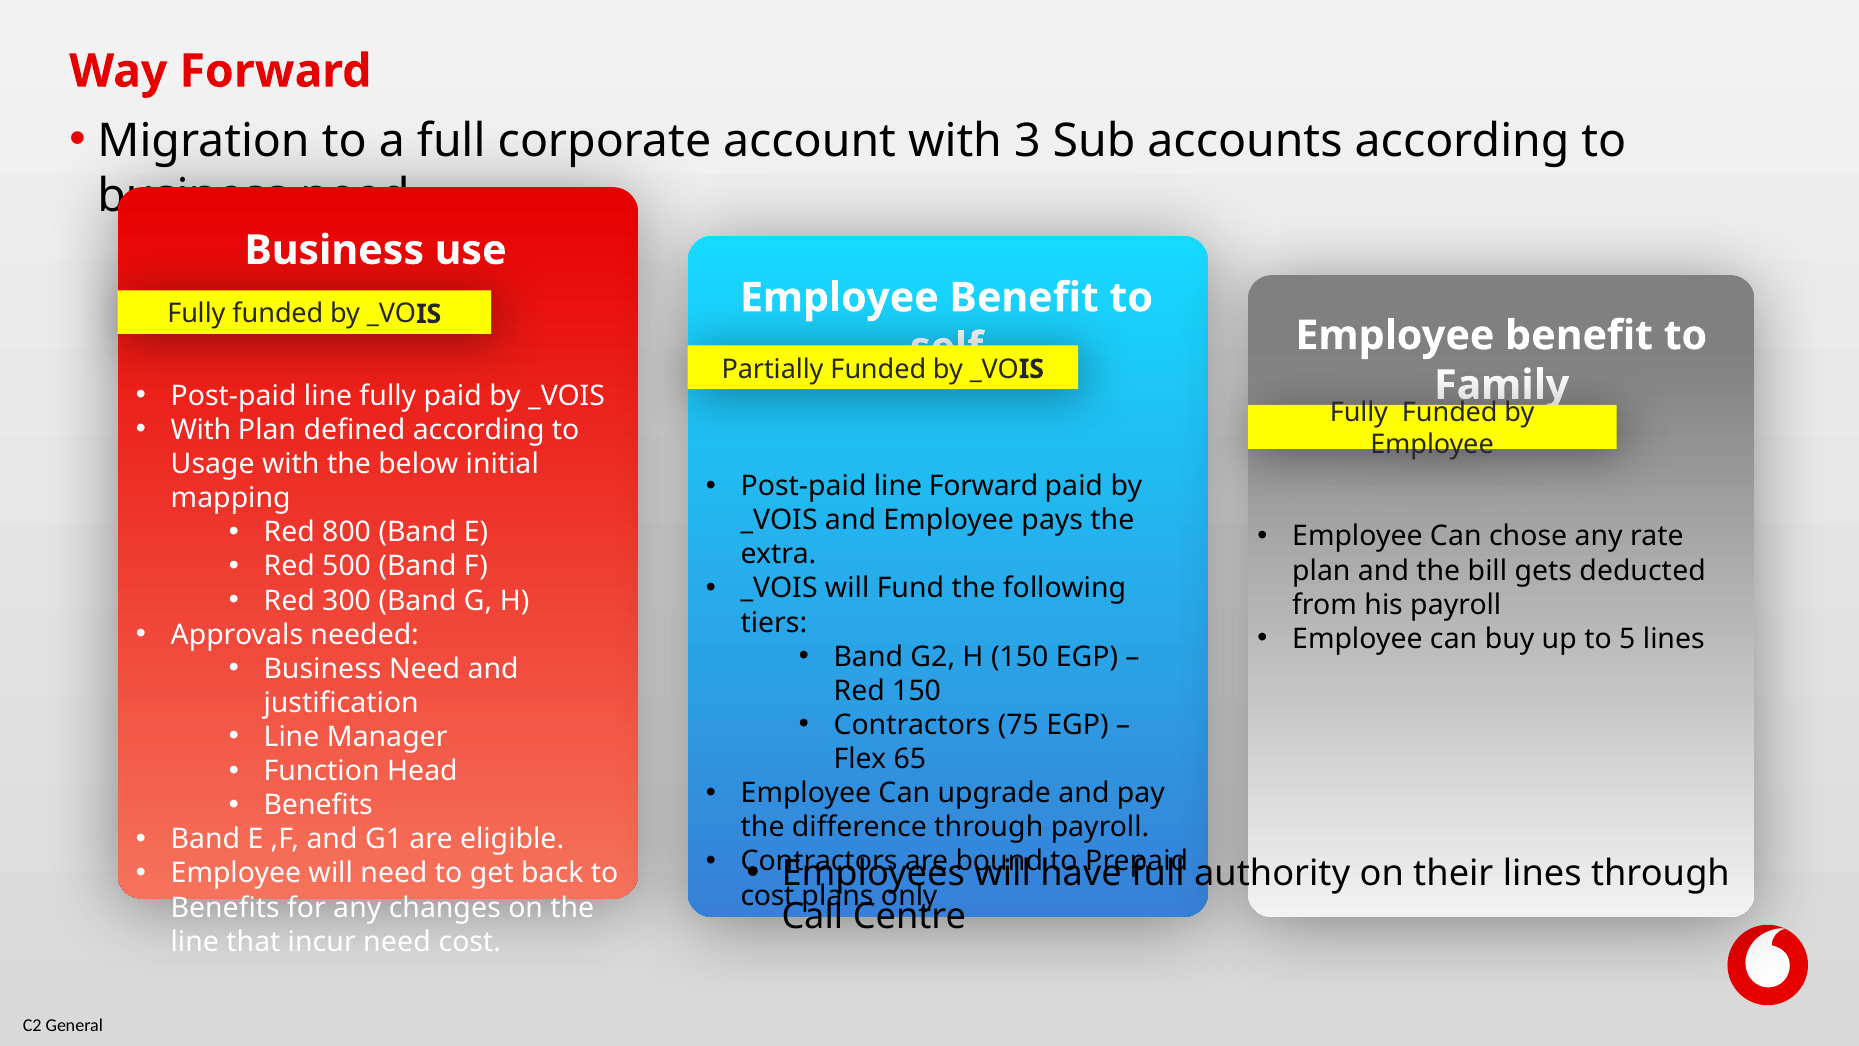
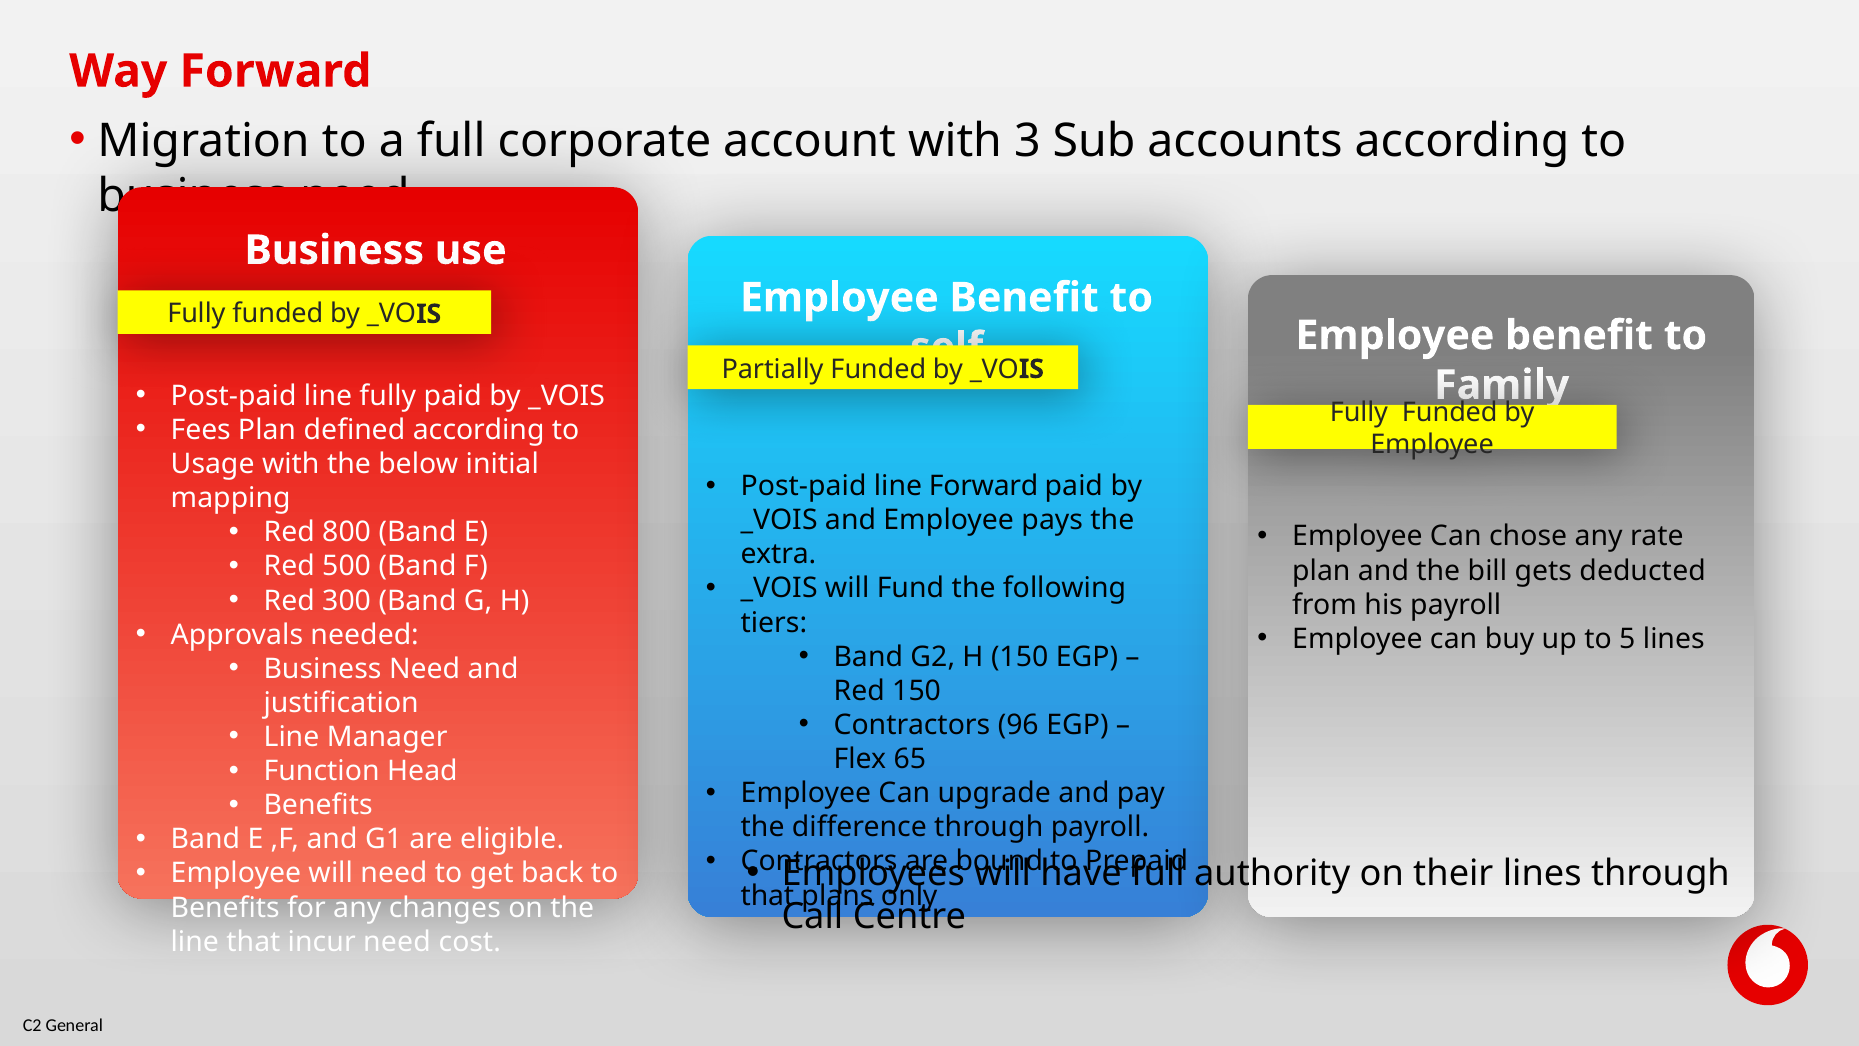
With at (201, 430): With -> Fees
75: 75 -> 96
cost at (767, 895): cost -> that
